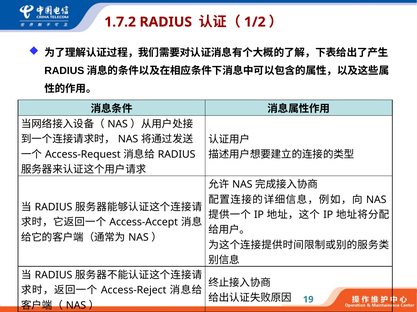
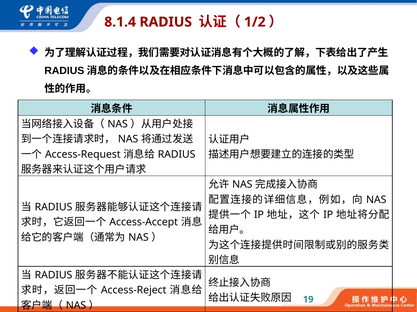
1.7.2: 1.7.2 -> 8.1.4
